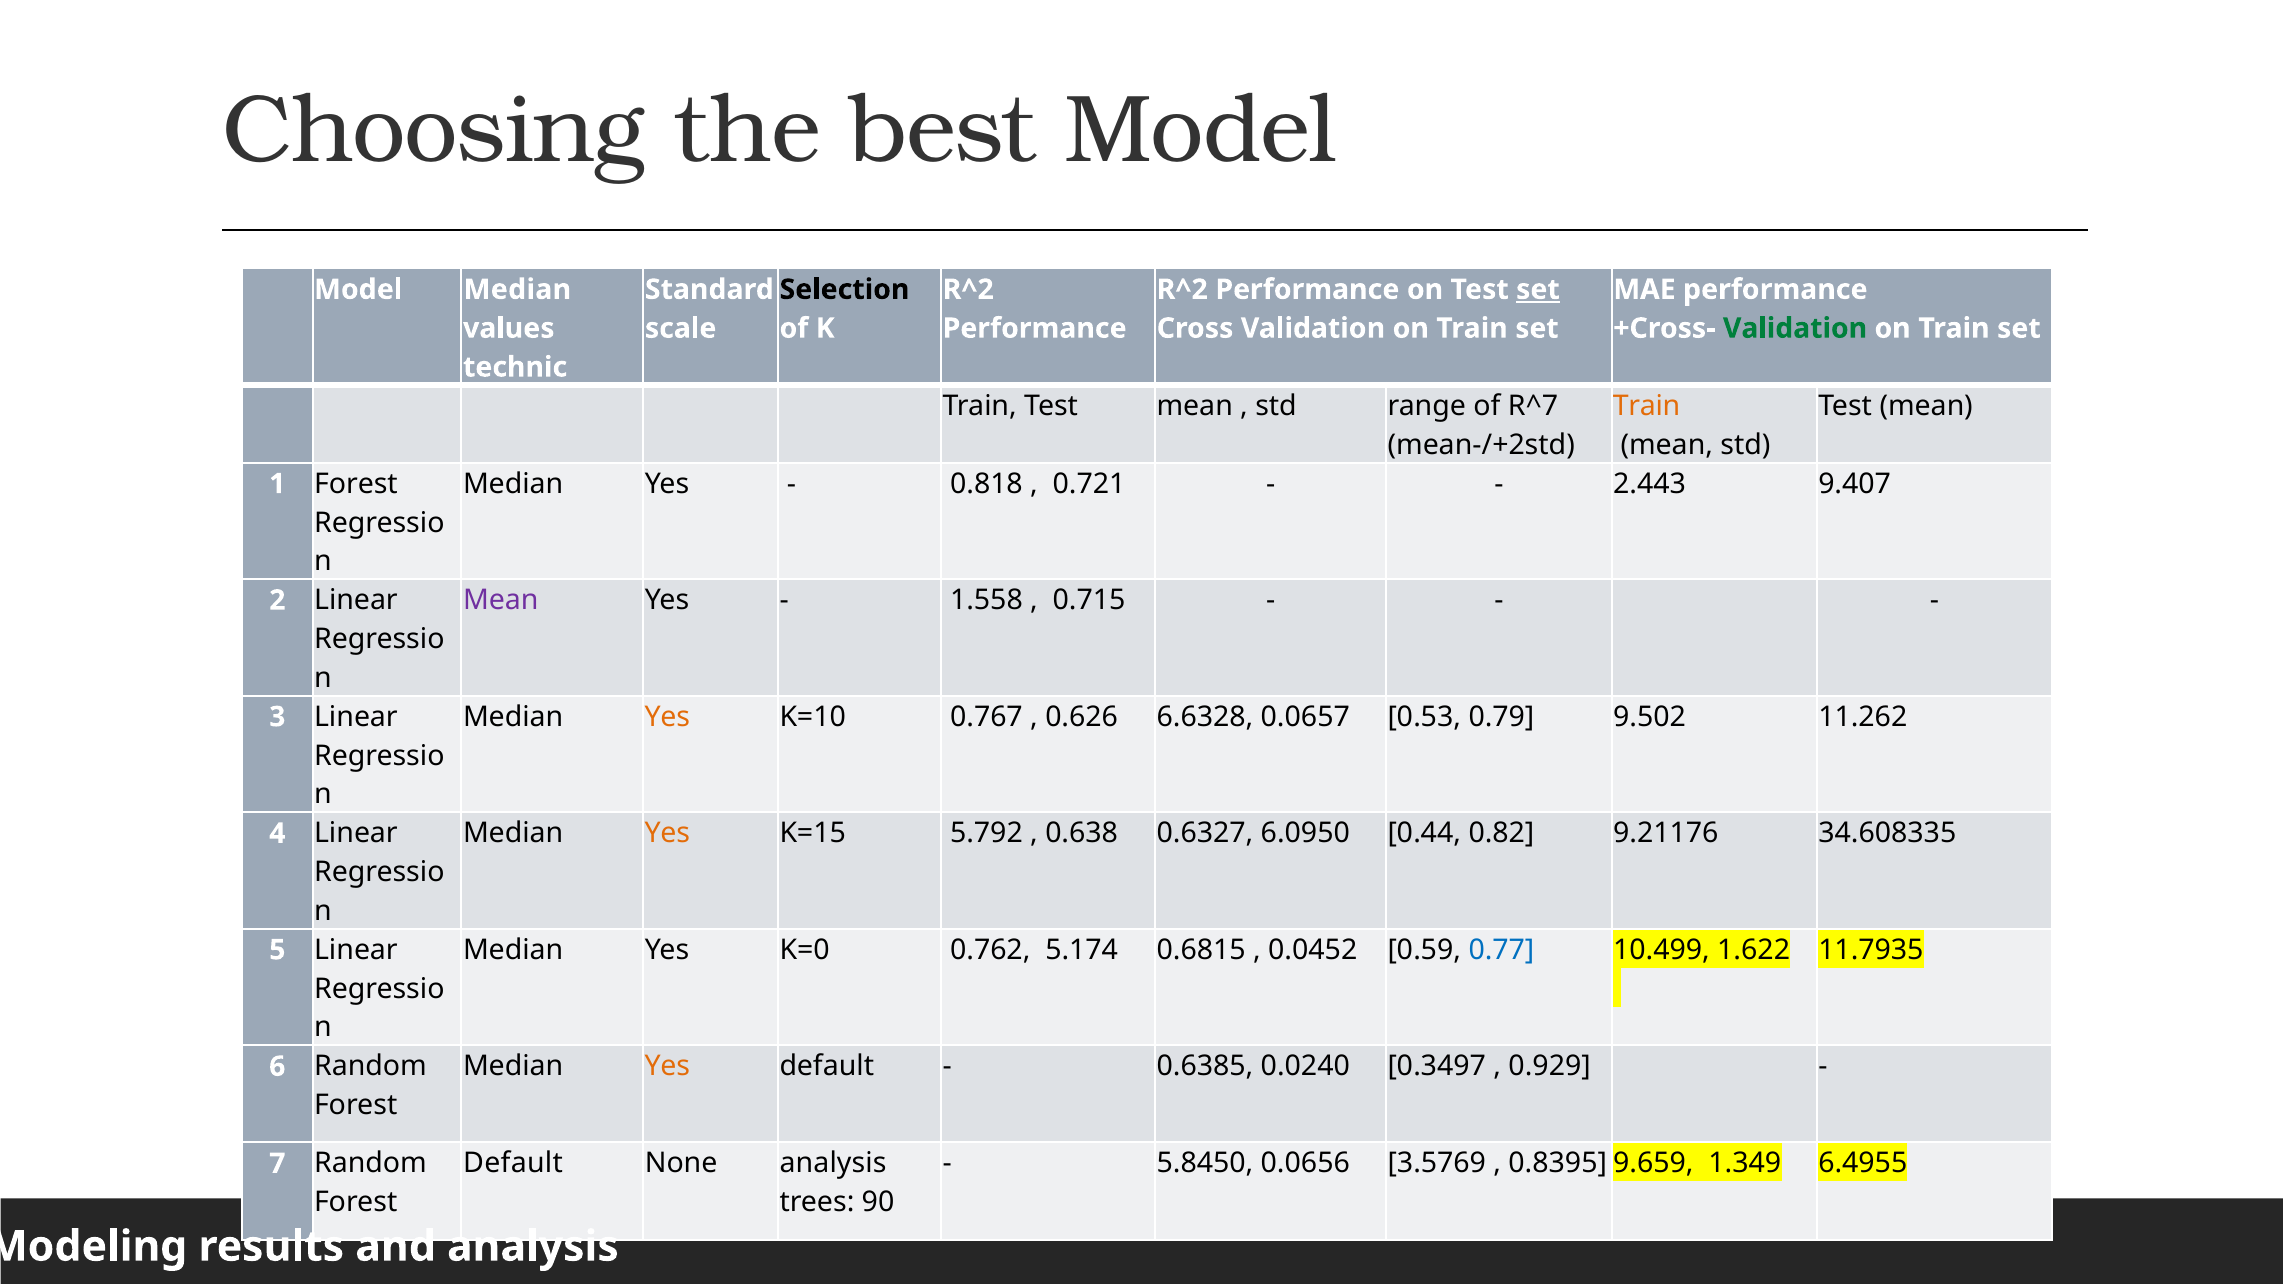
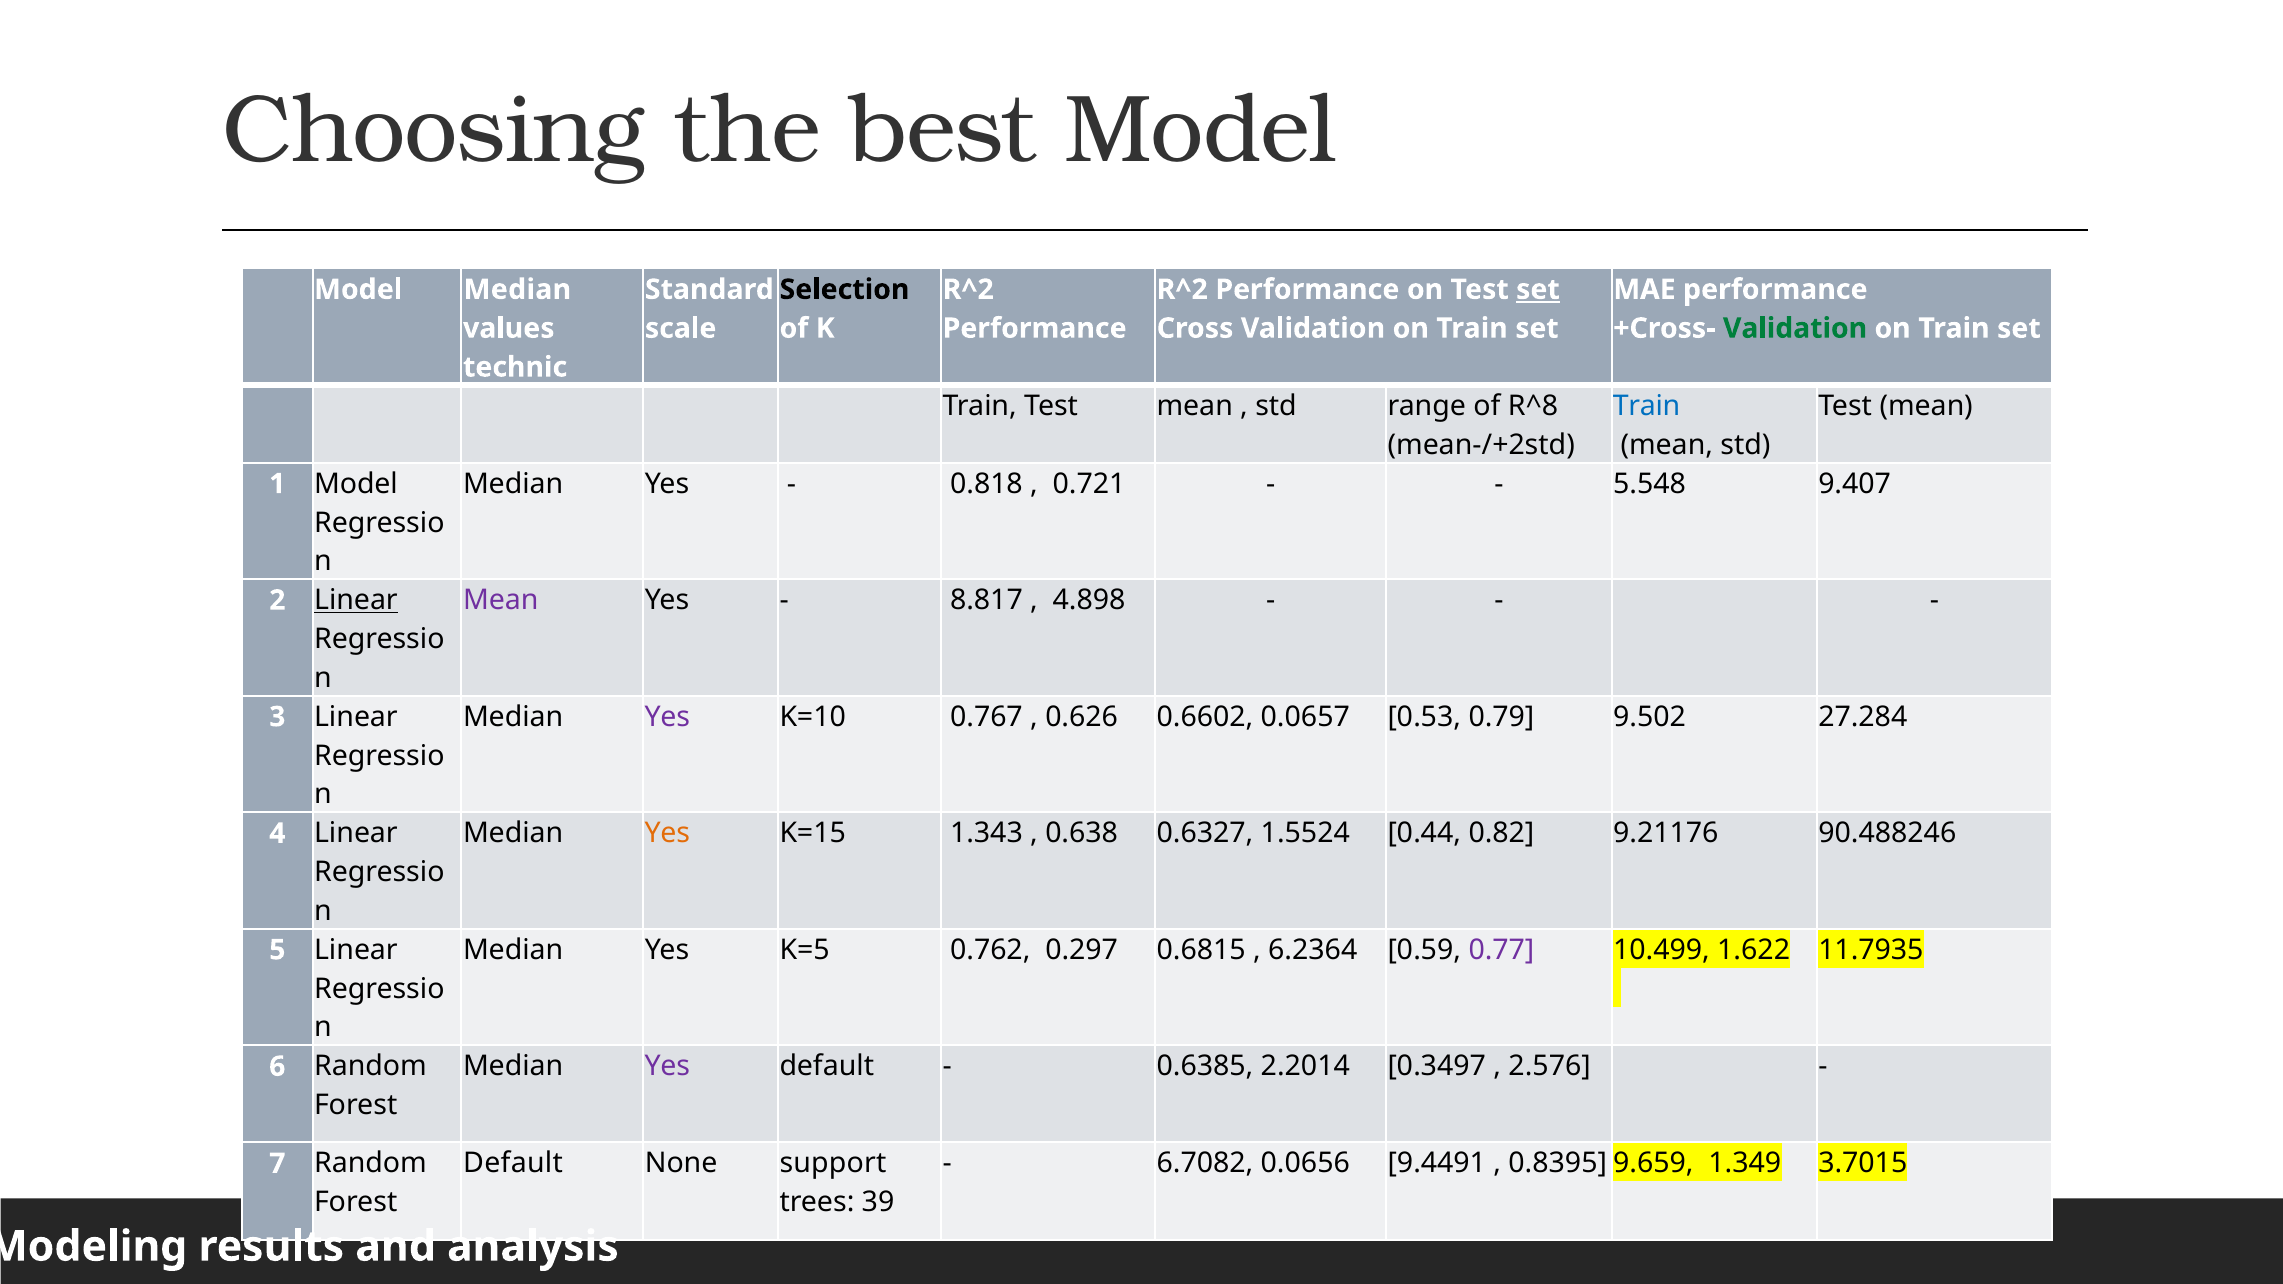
R^7: R^7 -> R^8
Train at (1647, 406) colour: orange -> blue
2.443: 2.443 -> 5.548
1 Forest: Forest -> Model
1.558: 1.558 -> 8.817
0.715: 0.715 -> 4.898
Linear at (356, 600) underline: none -> present
Yes at (667, 717) colour: orange -> purple
6.6328: 6.6328 -> 0.6602
11.262: 11.262 -> 27.284
5.792: 5.792 -> 1.343
6.0950: 6.0950 -> 1.5524
34.608335: 34.608335 -> 90.488246
K=0: K=0 -> K=5
5.174: 5.174 -> 0.297
0.0452: 0.0452 -> 6.2364
0.77 colour: blue -> purple
Yes at (667, 1067) colour: orange -> purple
0.0240: 0.0240 -> 2.2014
0.929: 0.929 -> 2.576
None analysis: analysis -> support
5.8450: 5.8450 -> 6.7082
3.5769: 3.5769 -> 9.4491
6.4955: 6.4955 -> 3.7015
90: 90 -> 39
